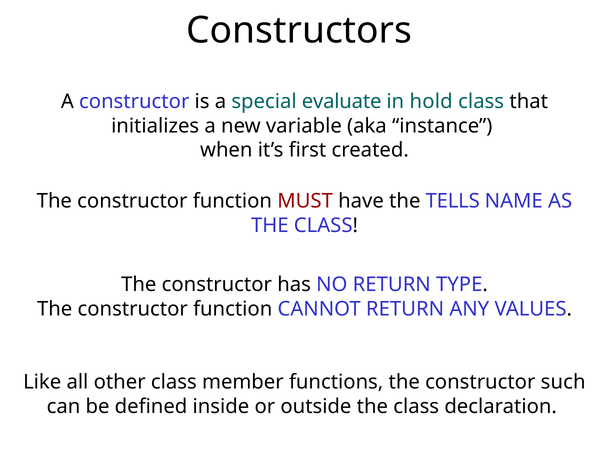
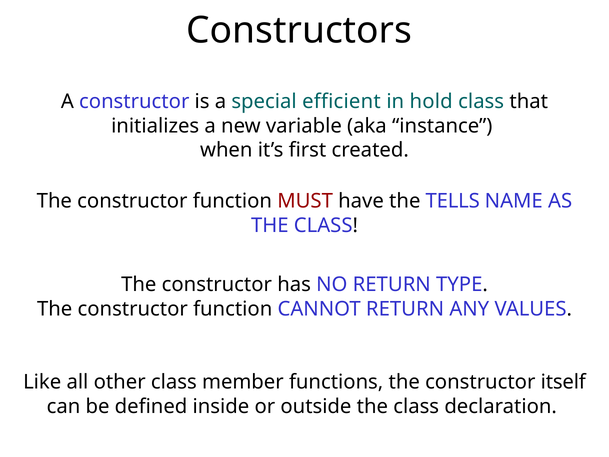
evaluate: evaluate -> efficient
such: such -> itself
